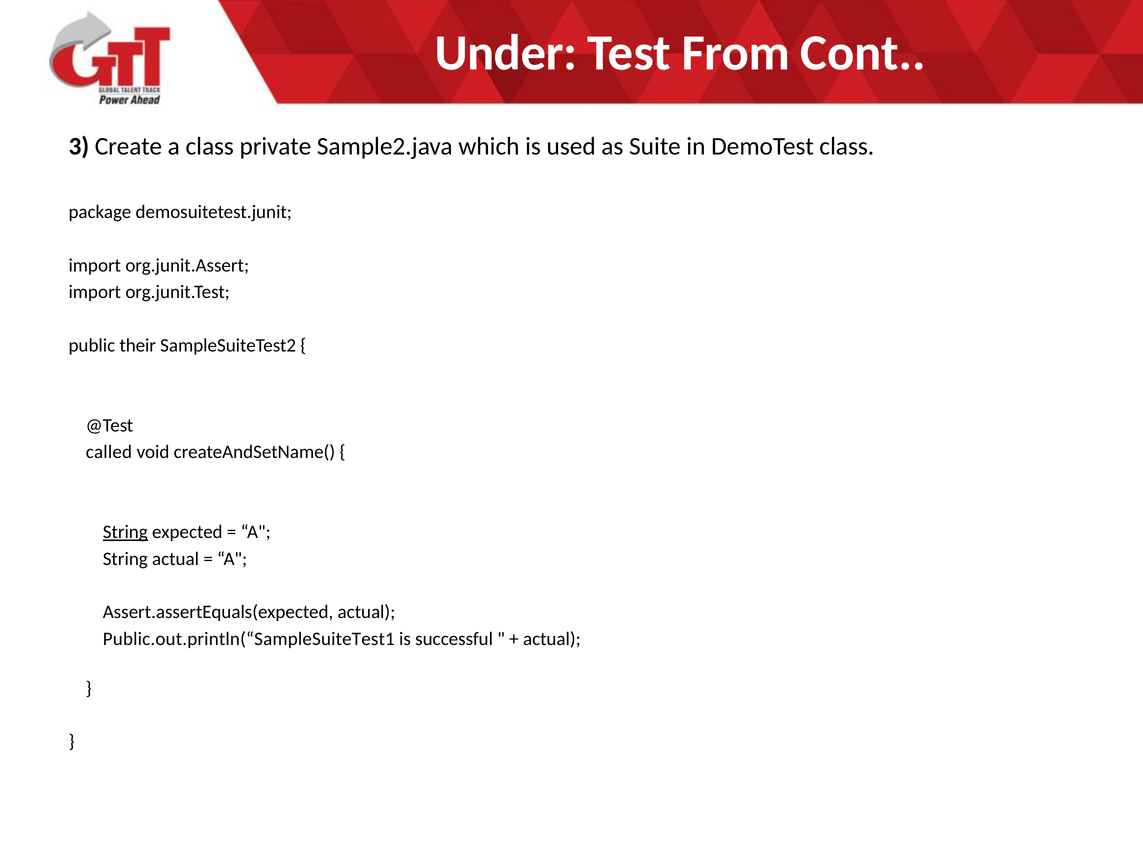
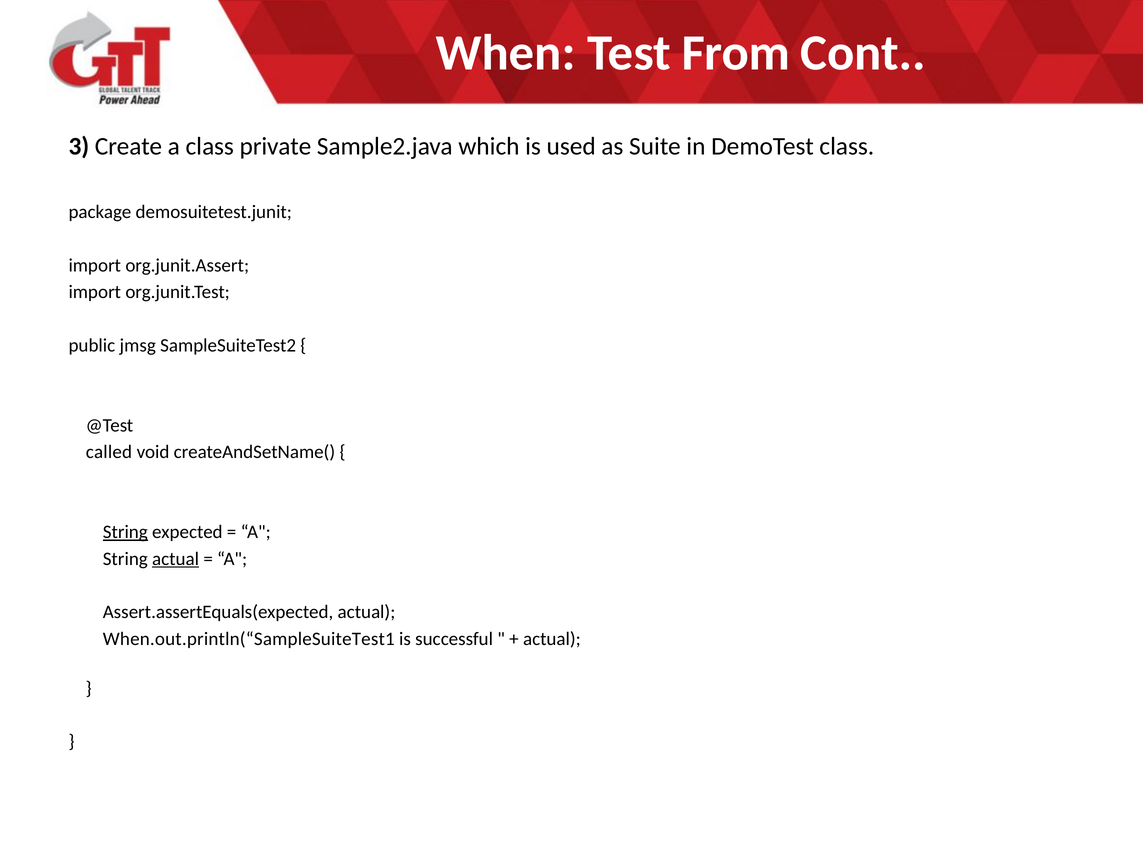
Under: Under -> When
their: their -> jmsg
actual at (176, 559) underline: none -> present
Public.out.println(“SampleSuiteTest1: Public.out.println(“SampleSuiteTest1 -> When.out.println(“SampleSuiteTest1
